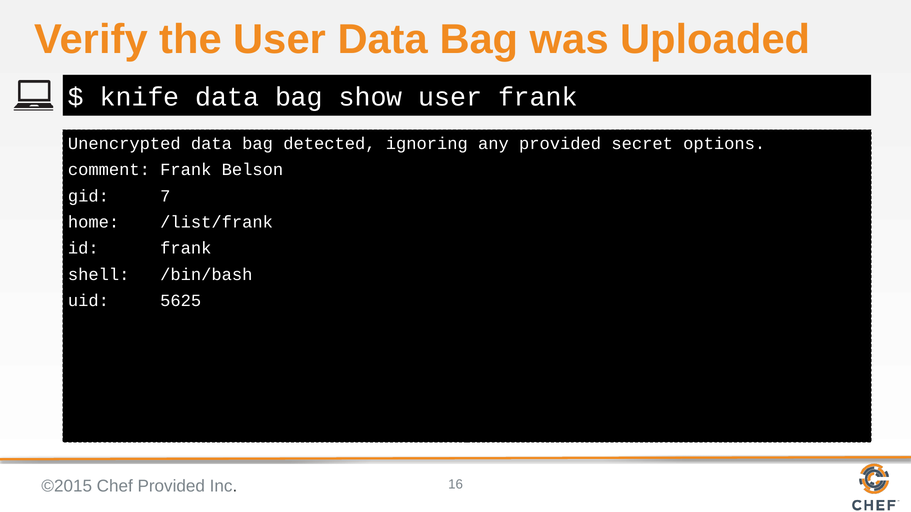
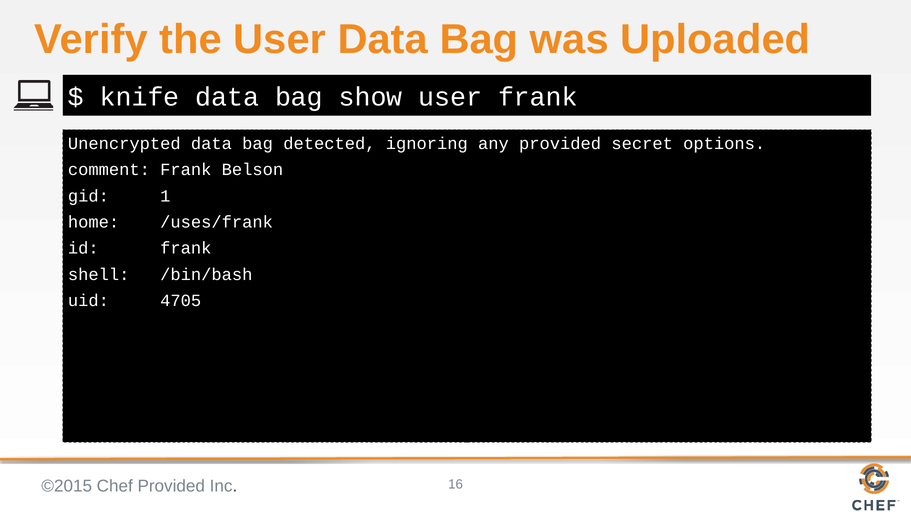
7: 7 -> 1
/list/frank: /list/frank -> /uses/frank
5625: 5625 -> 4705
